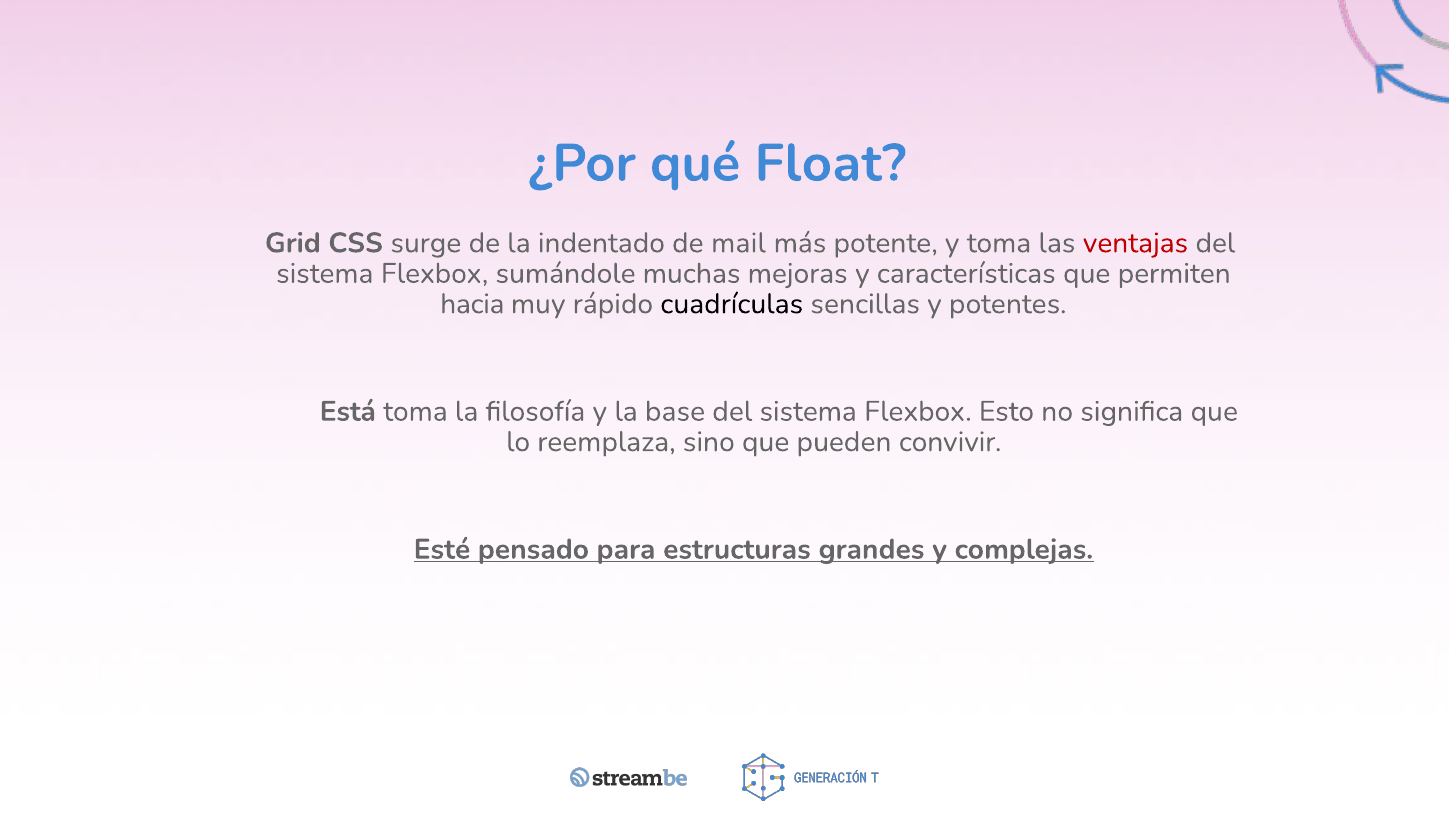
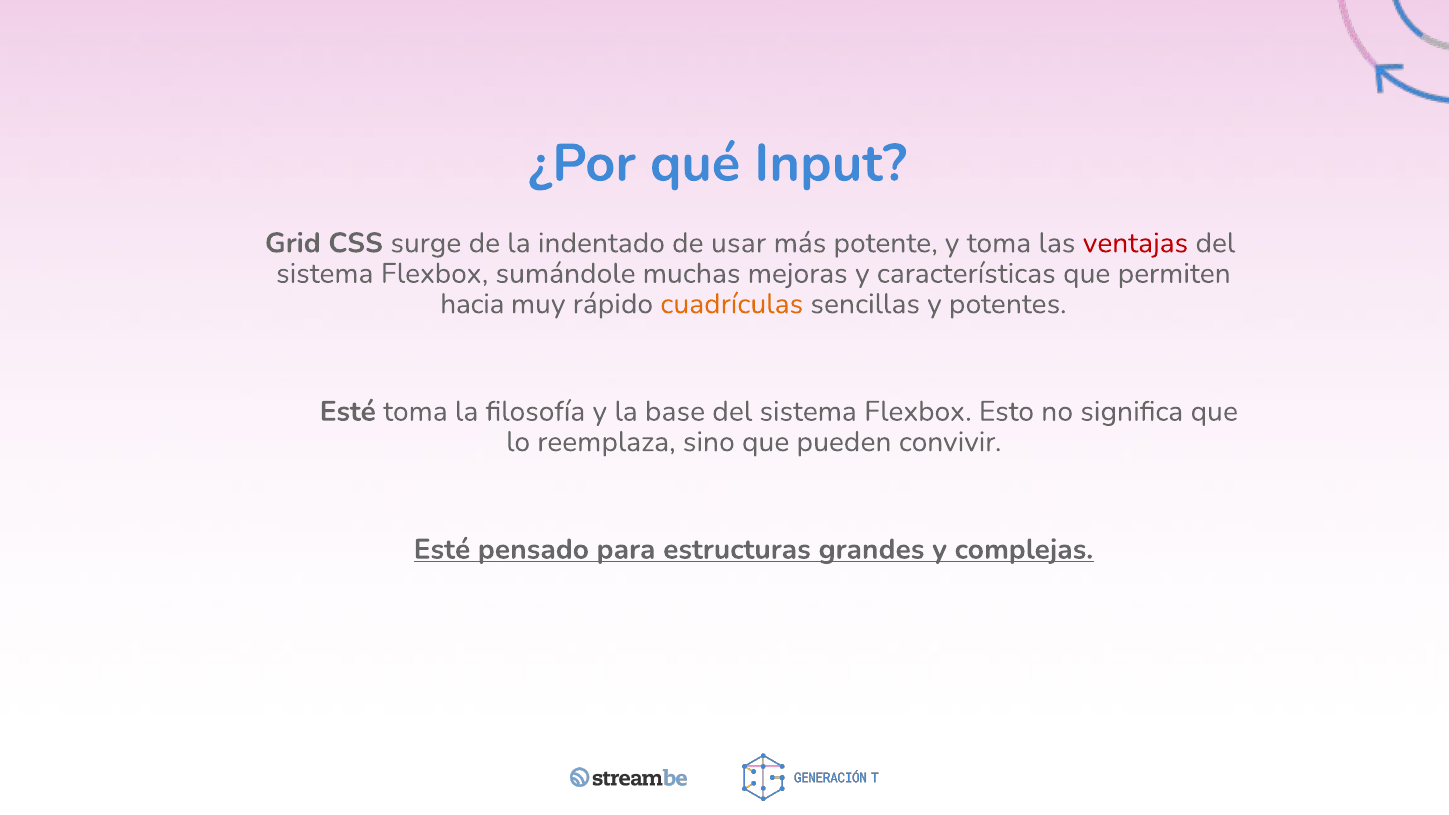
Float: Float -> Input
mail: mail -> usar
cuadrículas colour: black -> orange
Está at (348, 411): Está -> Esté
